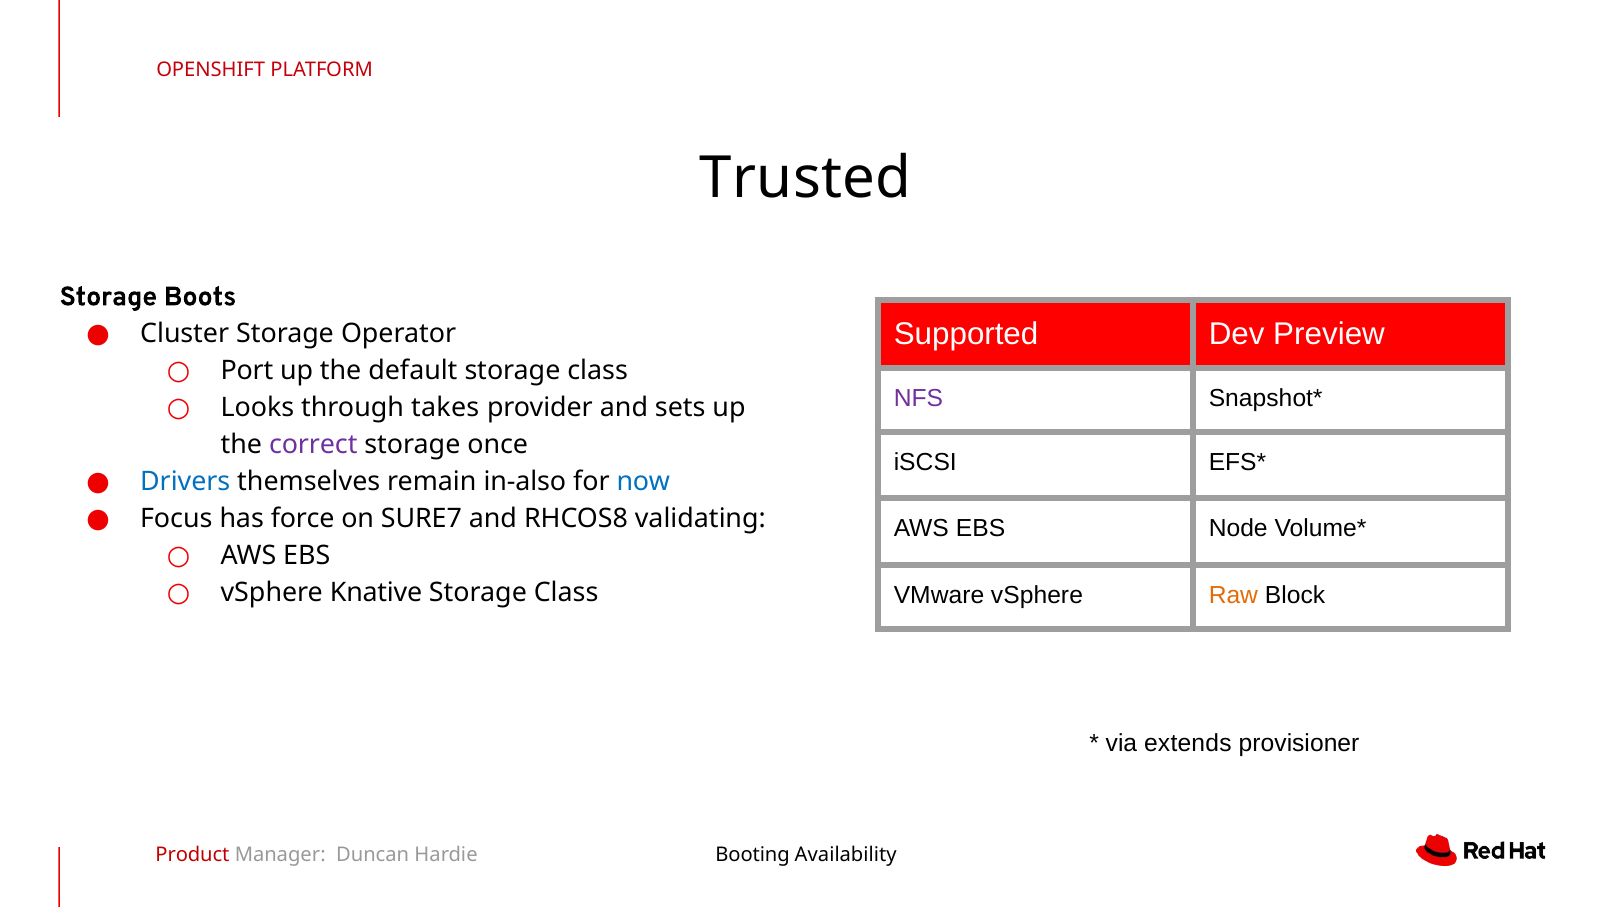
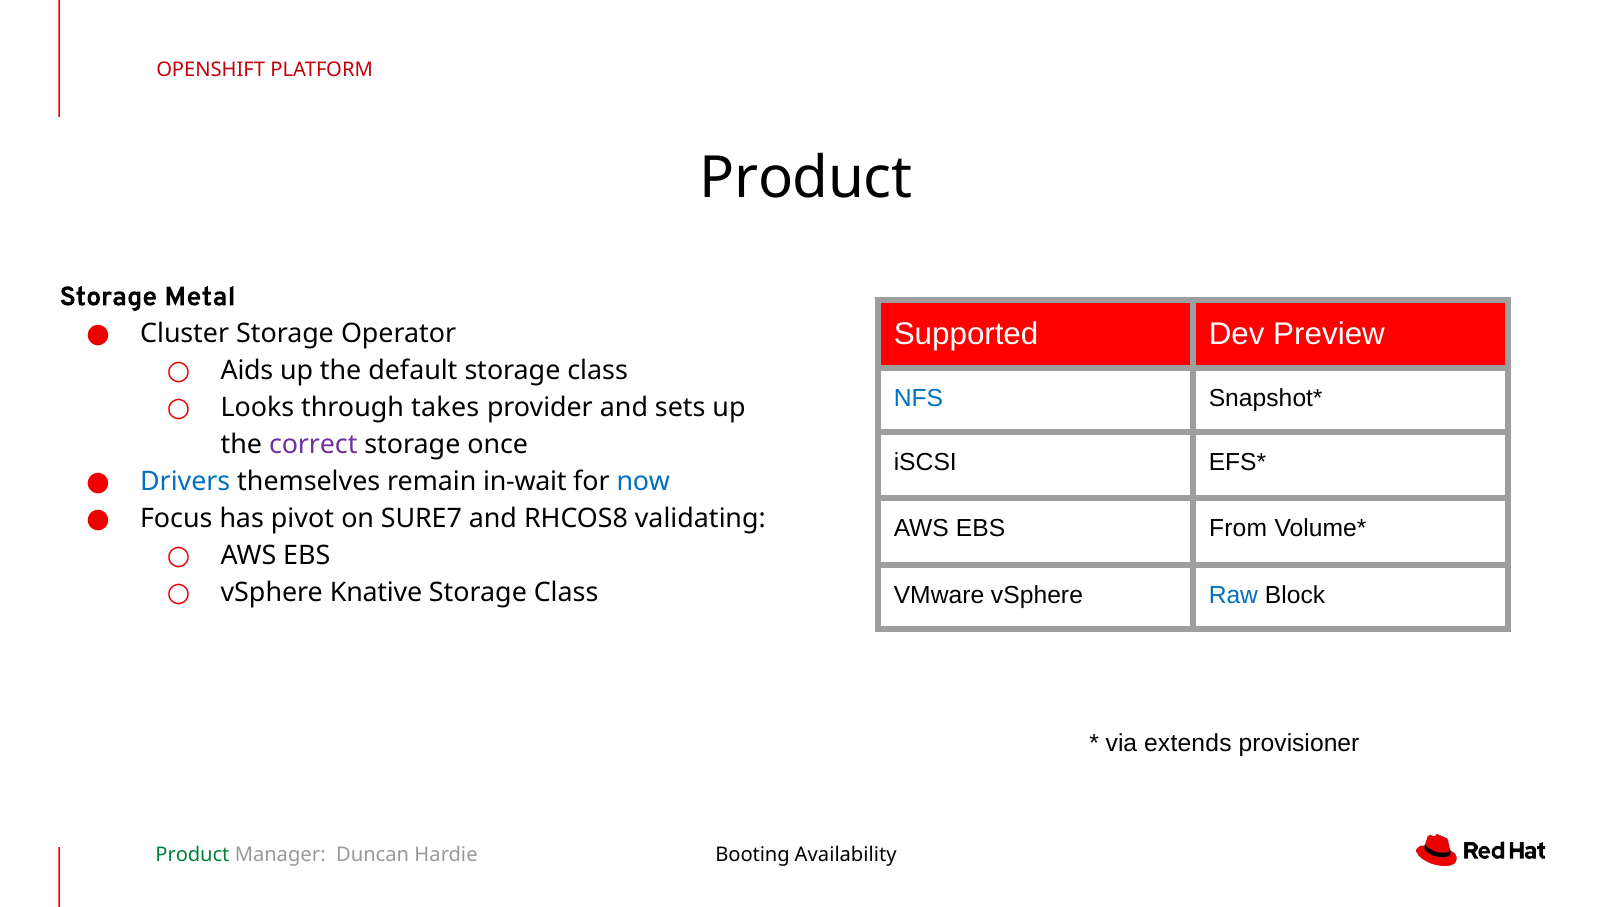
Trusted at (806, 178): Trusted -> Product
Boots: Boots -> Metal
Port: Port -> Aids
NFS colour: purple -> blue
in-also: in-also -> in-wait
force: force -> pivot
Node: Node -> From
Raw colour: orange -> blue
Product at (192, 855) colour: red -> green
